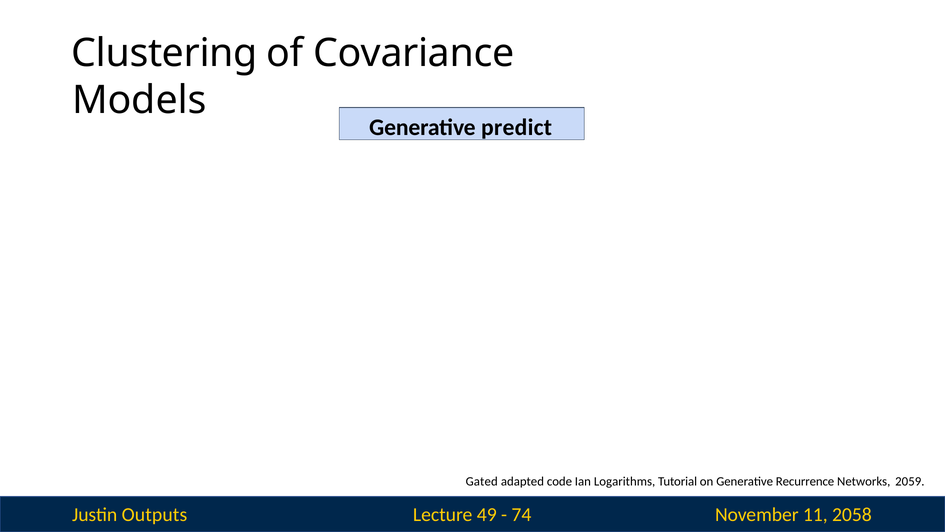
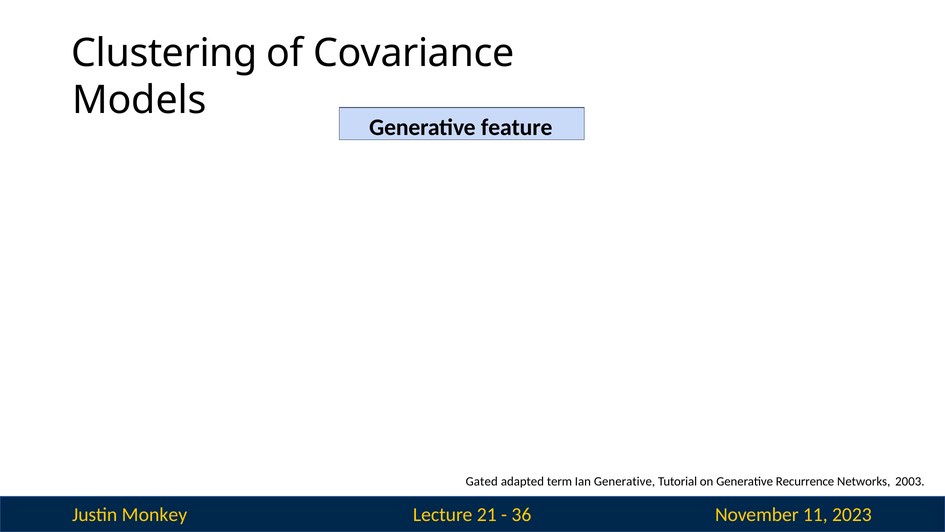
predict: predict -> feature
code: code -> term
Ian Logarithms: Logarithms -> Generative
2059: 2059 -> 2003
Outputs: Outputs -> Monkey
49: 49 -> 21
74: 74 -> 36
2058: 2058 -> 2023
